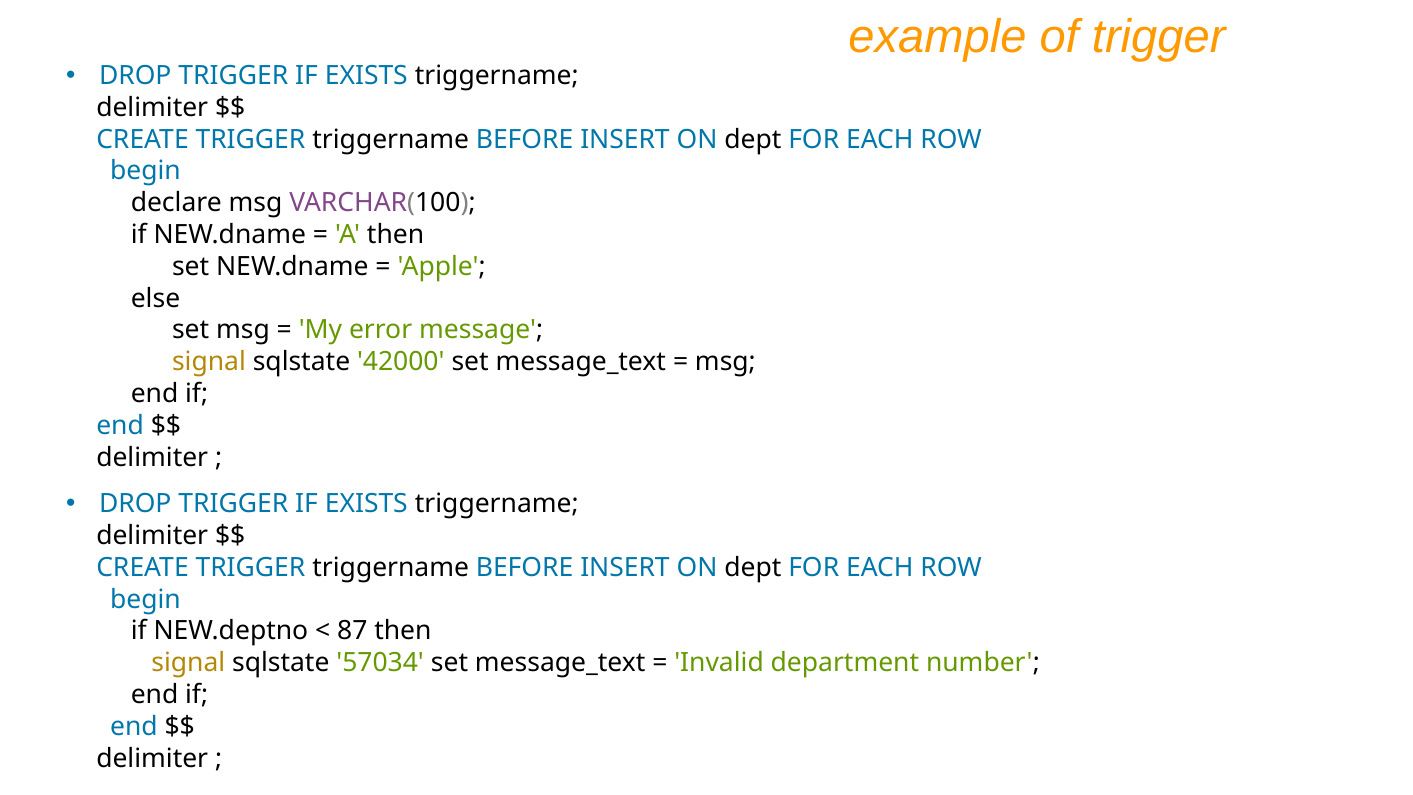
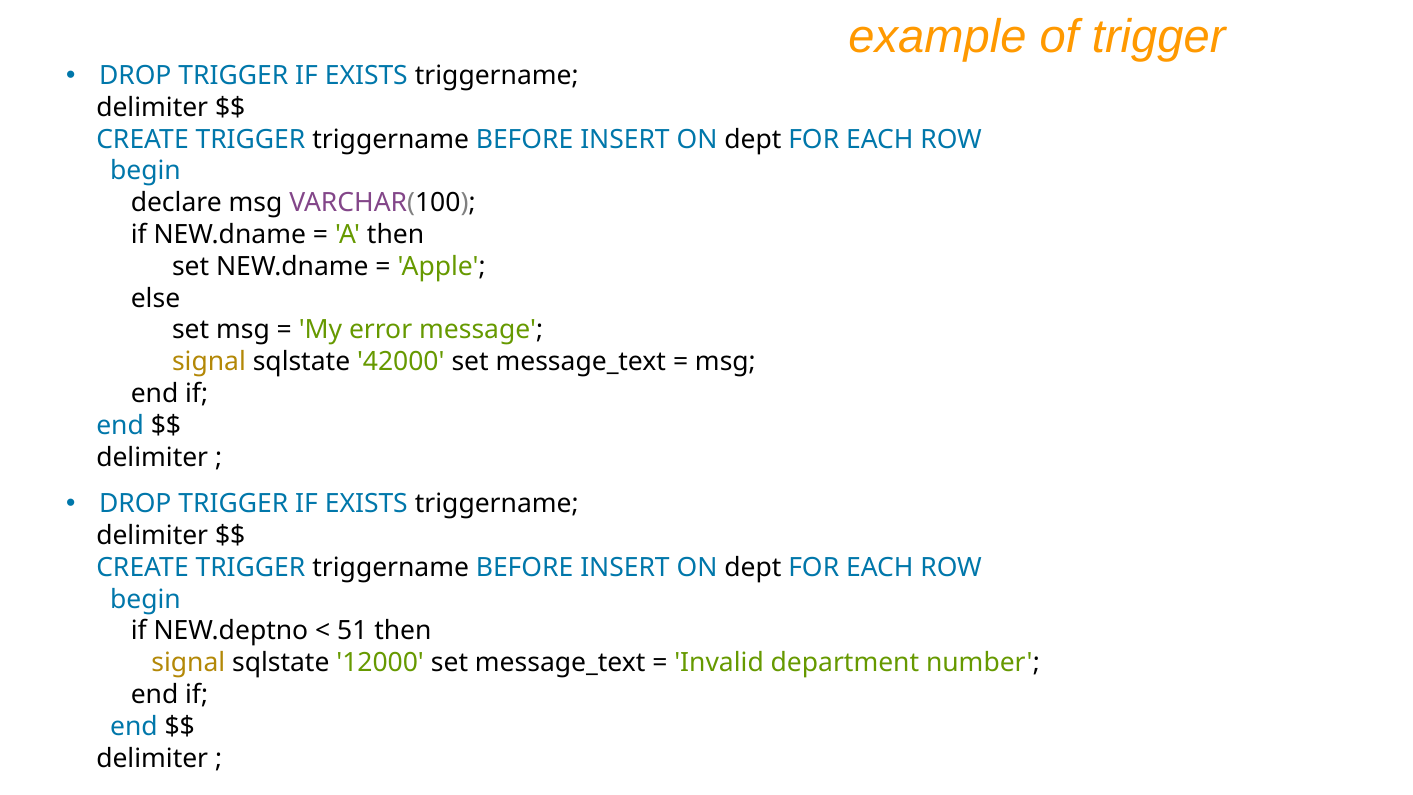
87: 87 -> 51
57034: 57034 -> 12000
